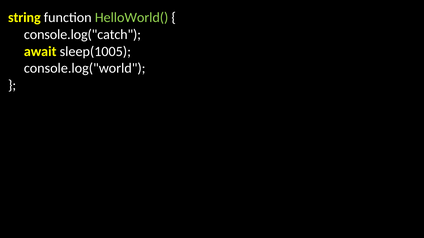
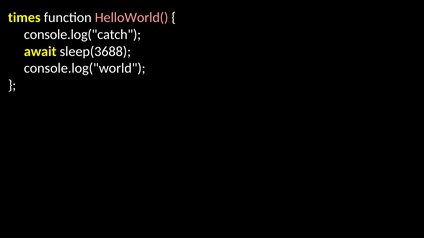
string: string -> times
HelloWorld( colour: light green -> pink
sleep(1005: sleep(1005 -> sleep(3688
